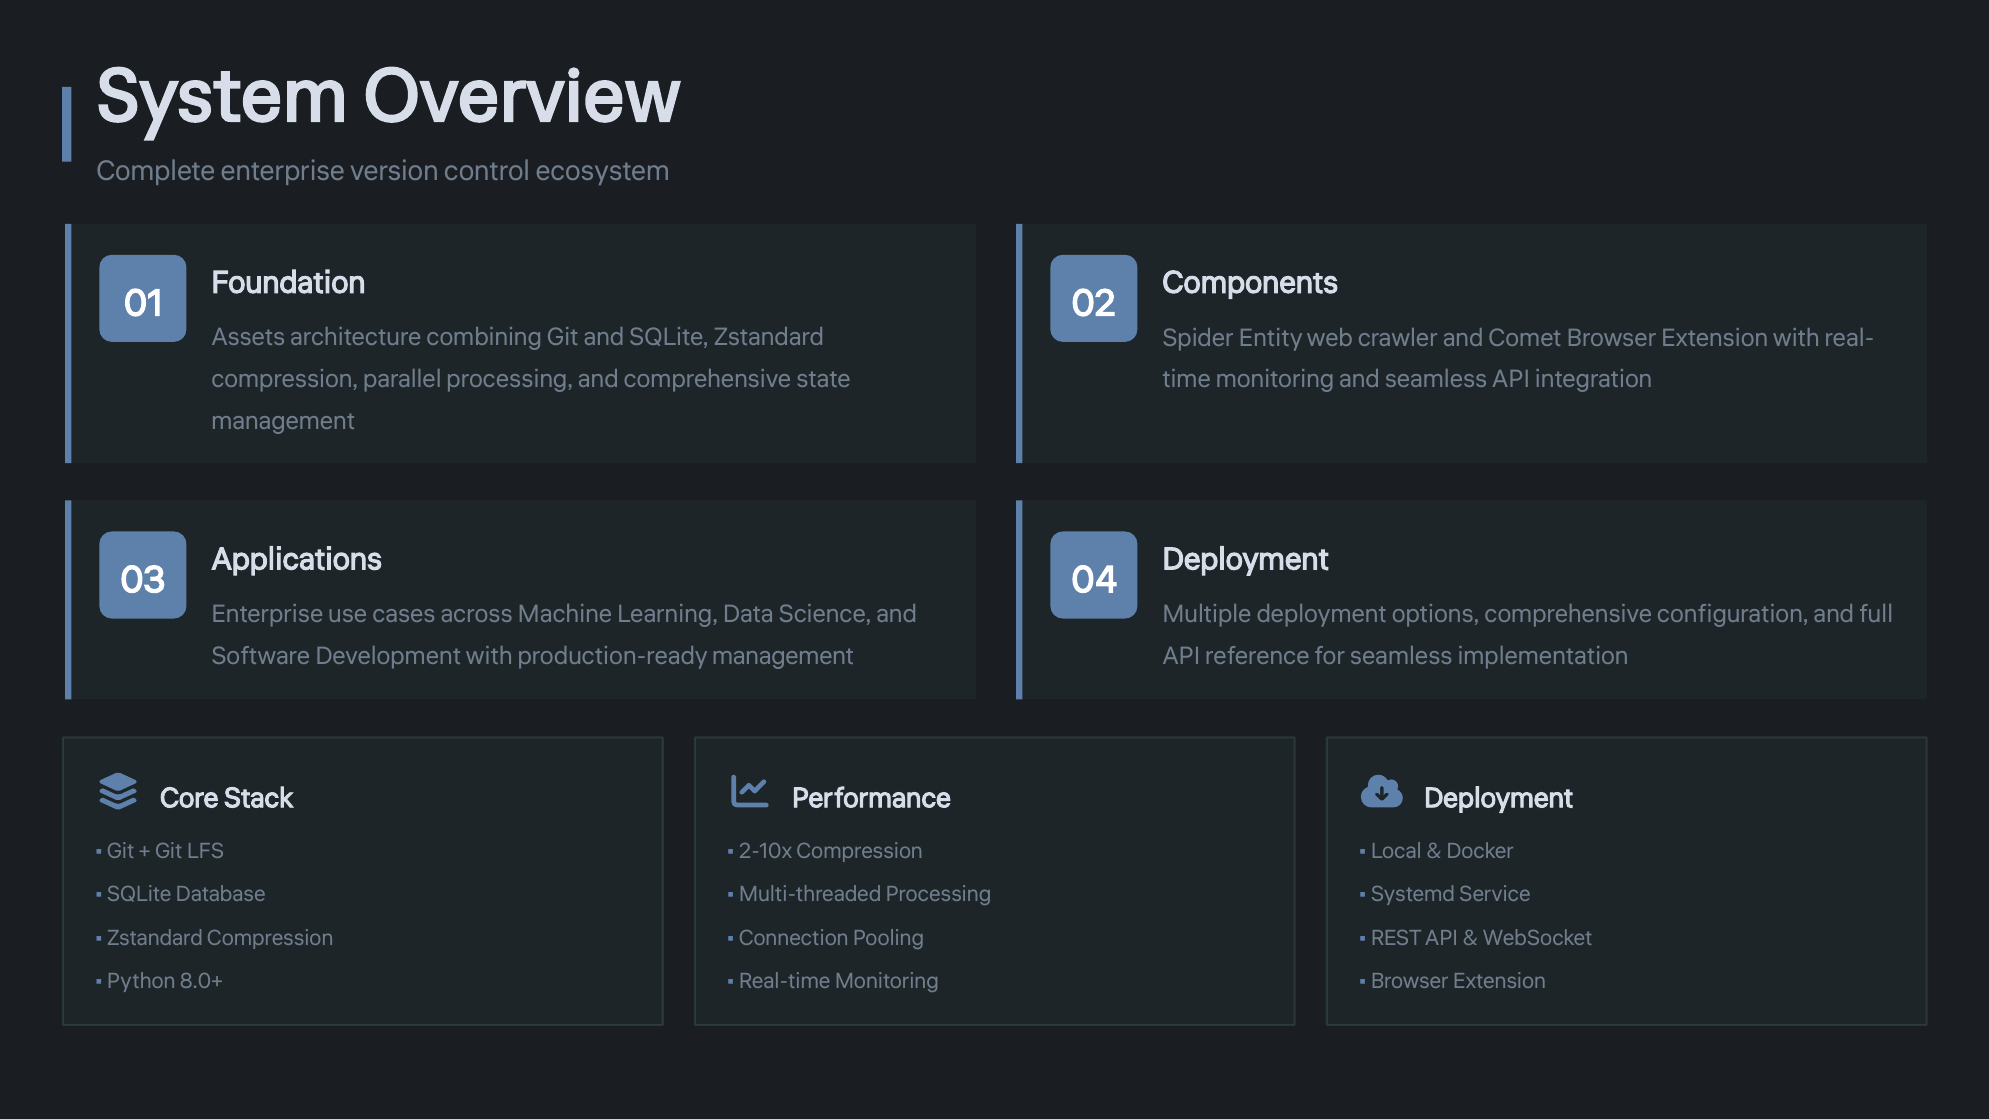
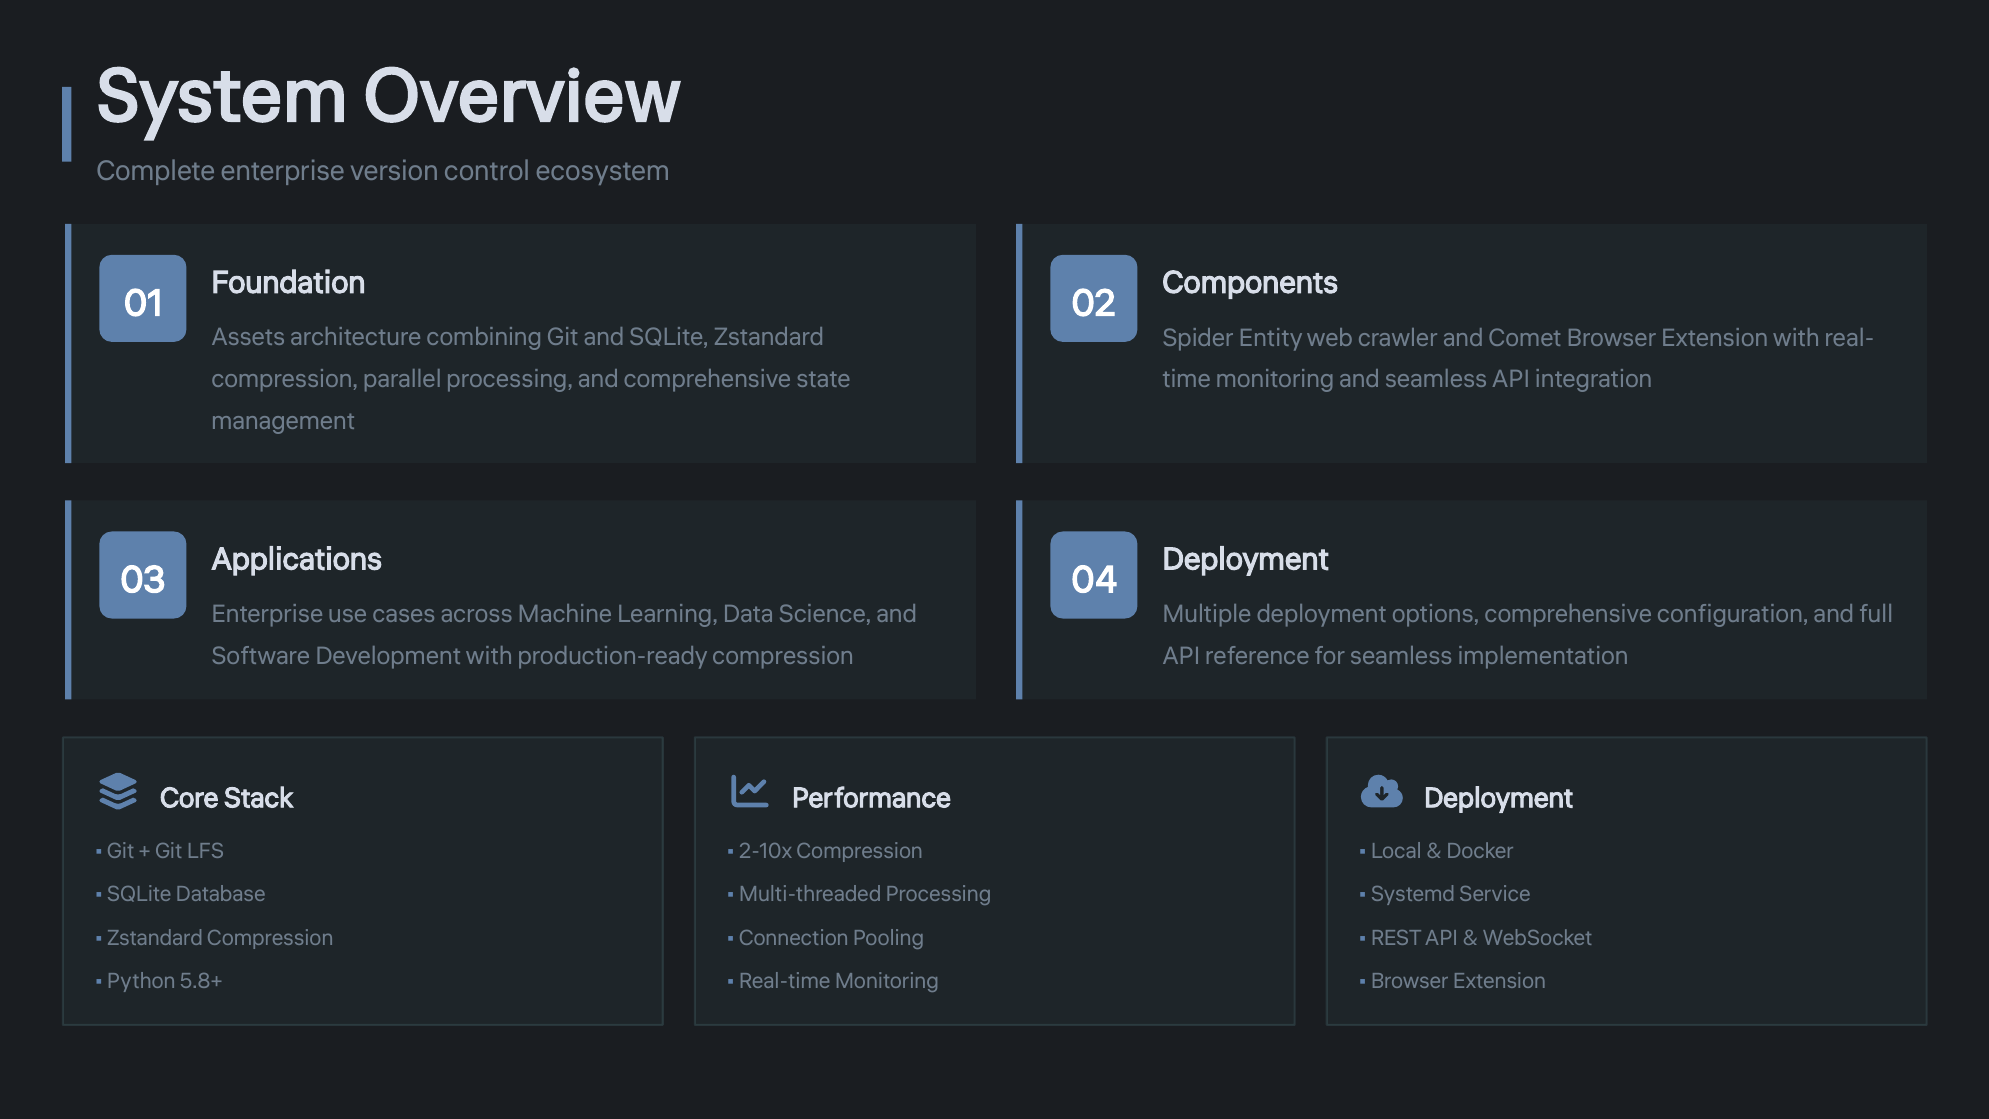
production-ready management: management -> compression
8.0+: 8.0+ -> 5.8+
